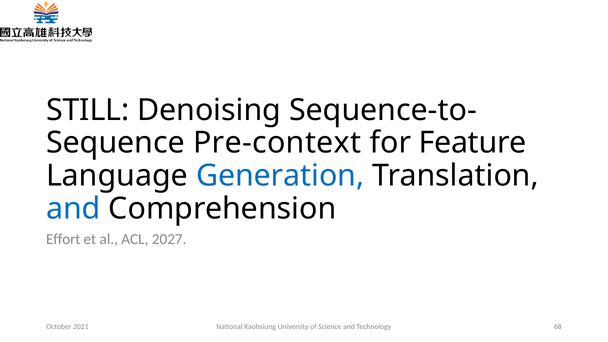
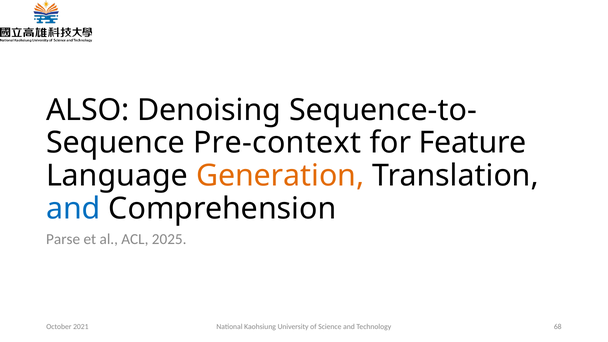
STILL: STILL -> ALSO
Generation colour: blue -> orange
Effort: Effort -> Parse
2027: 2027 -> 2025
